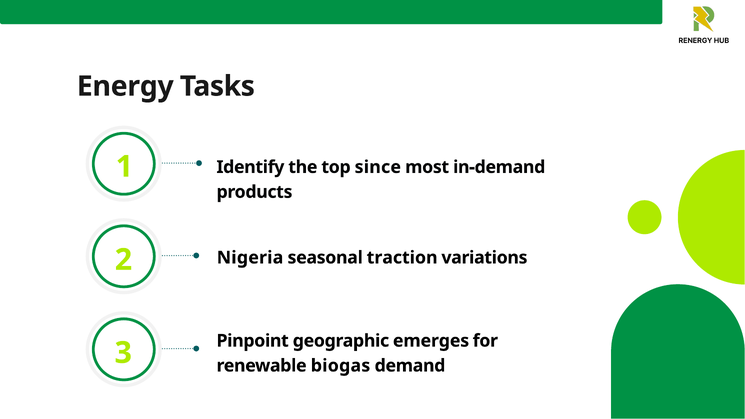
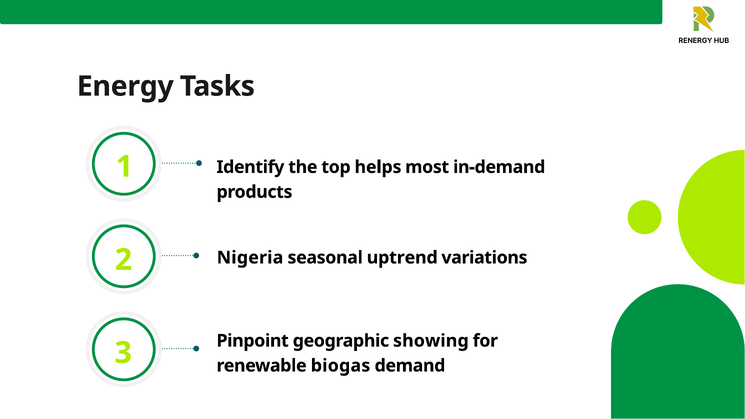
since: since -> helps
traction: traction -> uptrend
emerges: emerges -> showing
